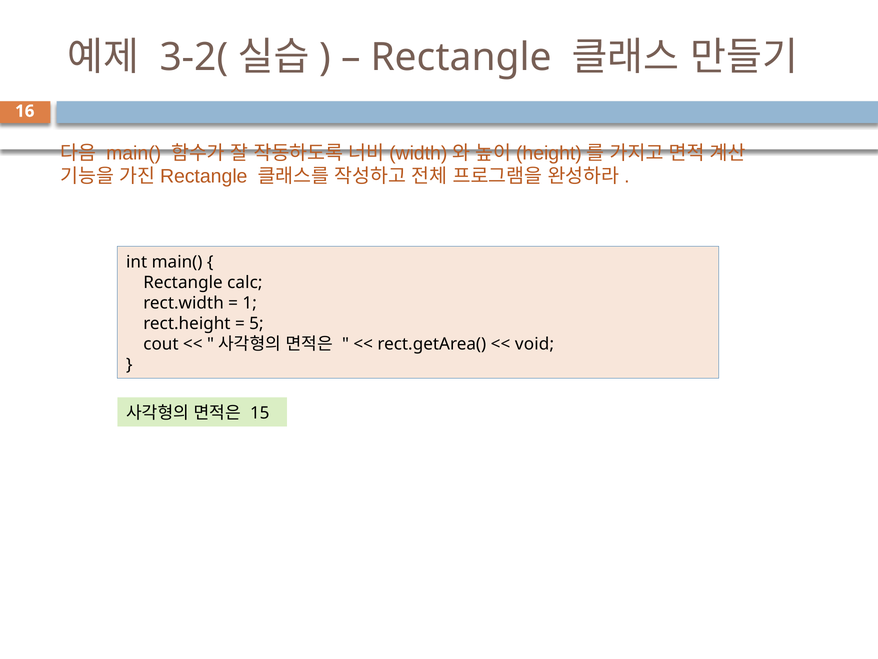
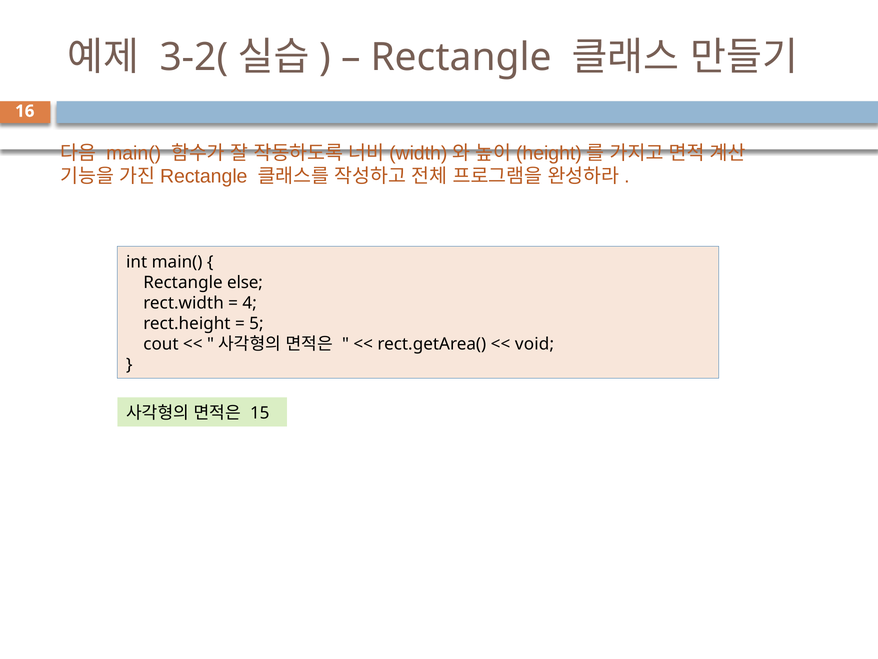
calc: calc -> else
1: 1 -> 4
